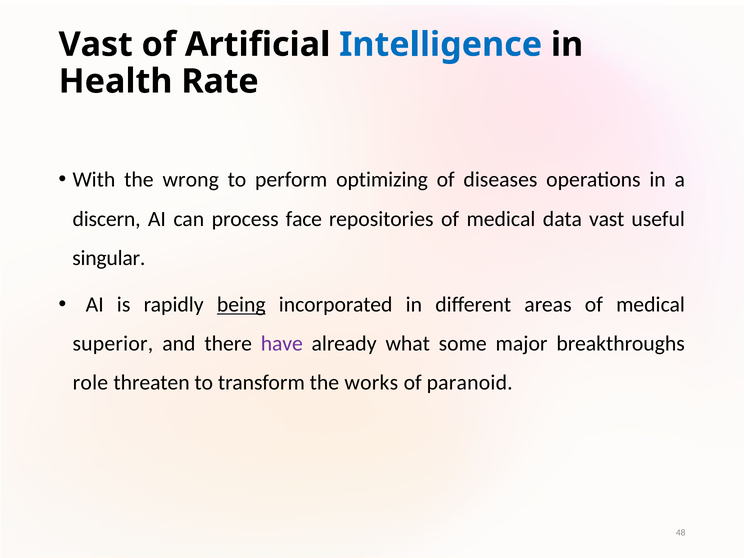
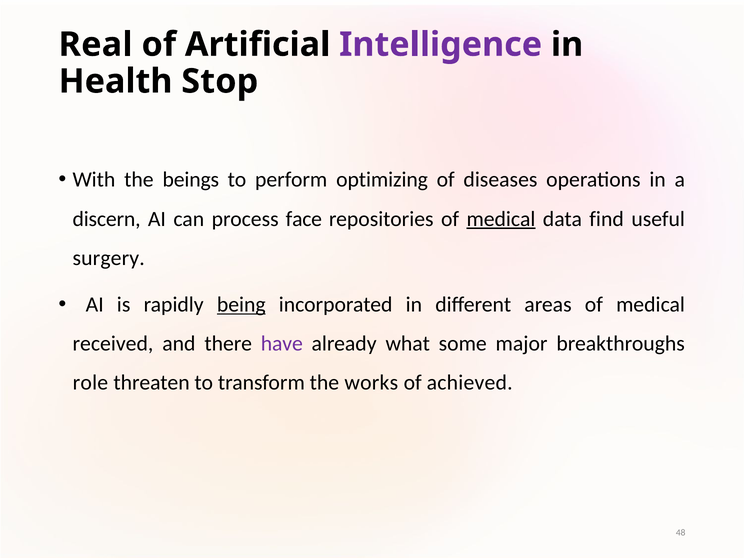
Vast at (96, 45): Vast -> Real
Intelligence colour: blue -> purple
Rate: Rate -> Stop
wrong: wrong -> beings
medical at (501, 219) underline: none -> present
data vast: vast -> find
singular: singular -> surgery
superior: superior -> received
paranoid: paranoid -> achieved
